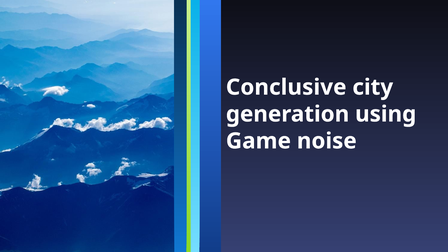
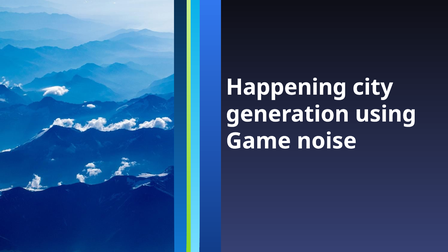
Conclusive: Conclusive -> Happening
